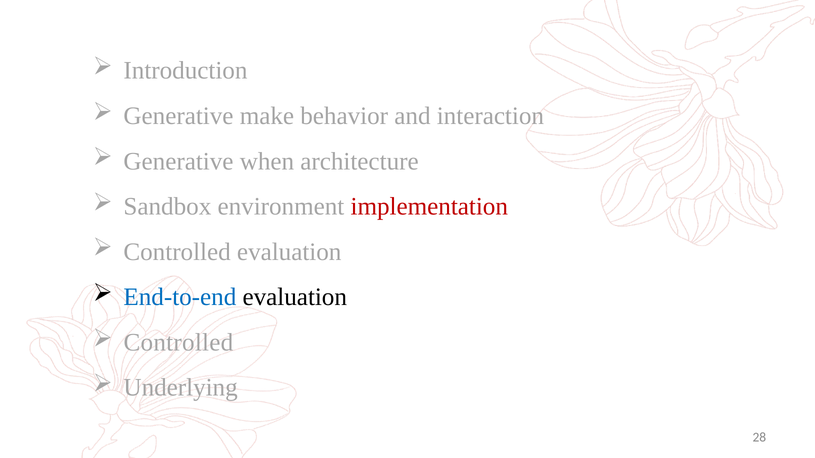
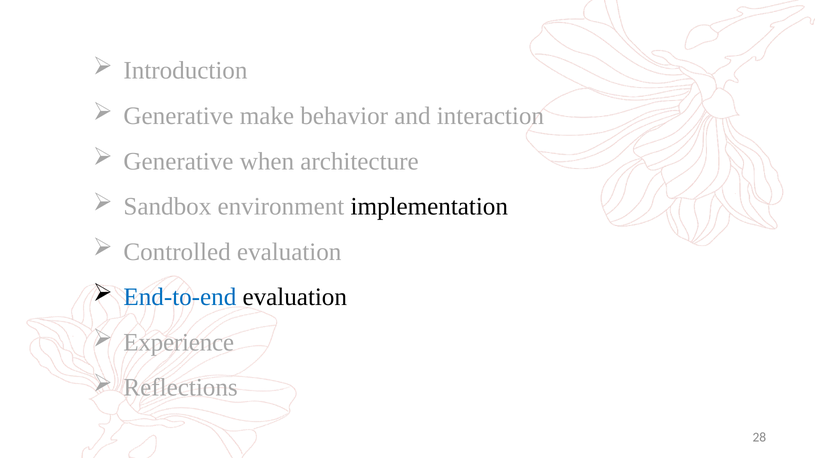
implementation colour: red -> black
Controlled at (178, 343): Controlled -> Experience
Underlying: Underlying -> Reflections
